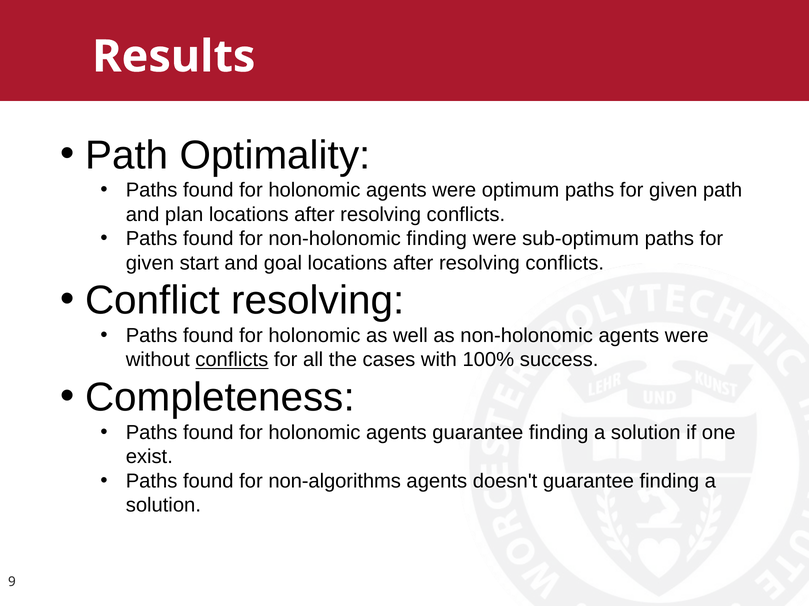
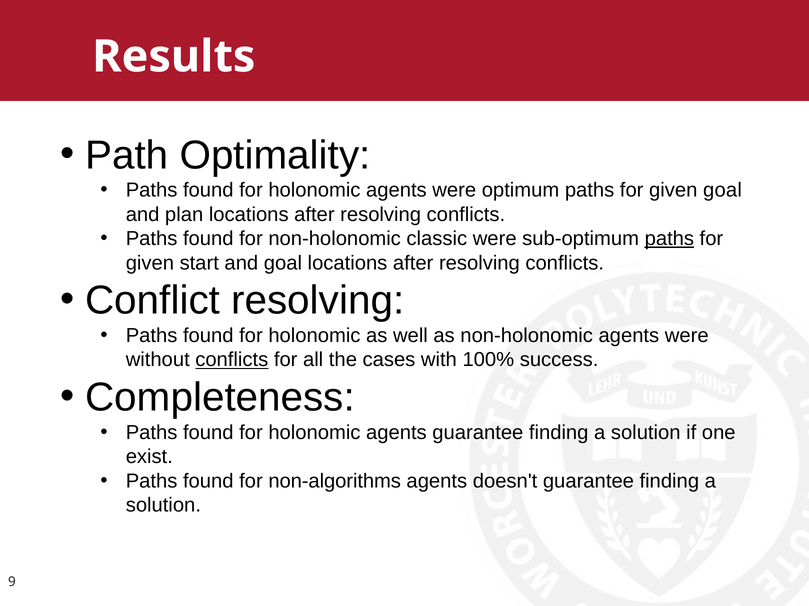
given path: path -> goal
non-holonomic finding: finding -> classic
paths at (669, 239) underline: none -> present
